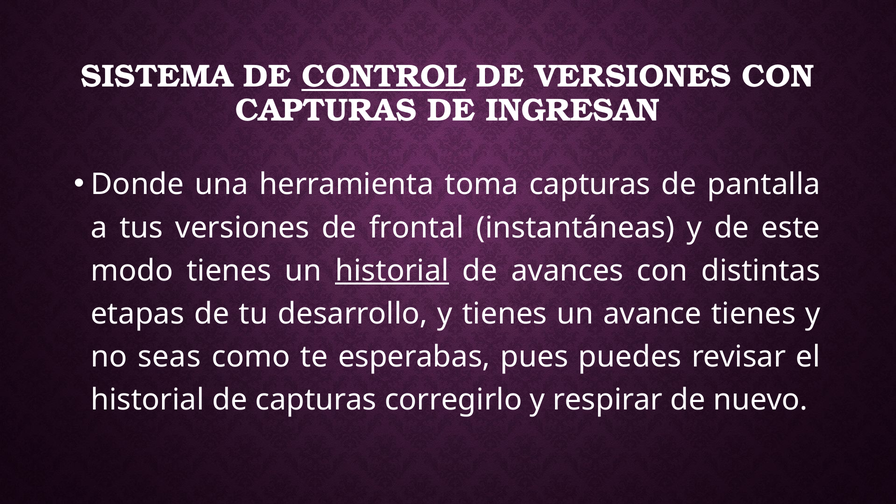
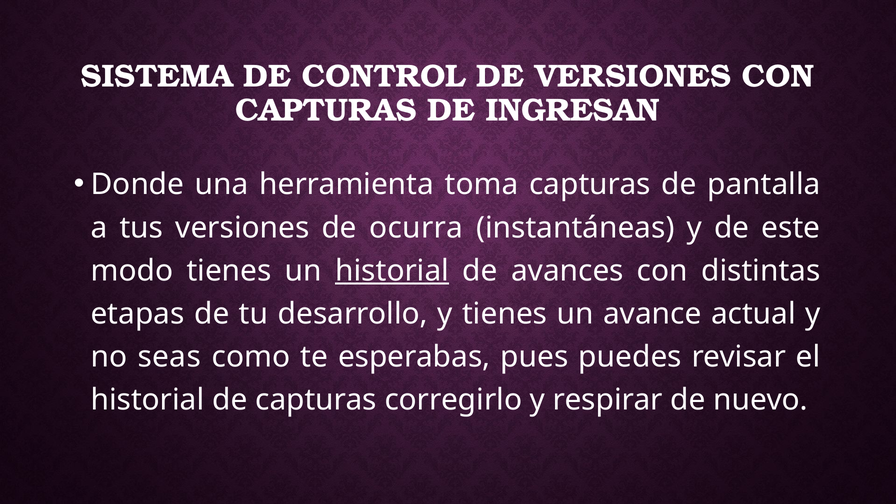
CONTROL underline: present -> none
frontal: frontal -> ocurra
avance tienes: tienes -> actual
